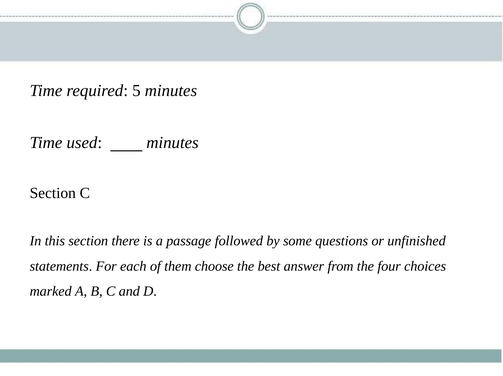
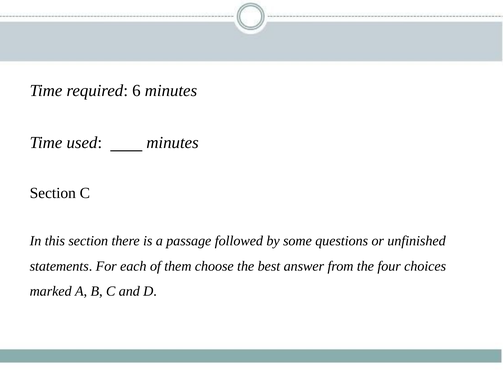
5: 5 -> 6
